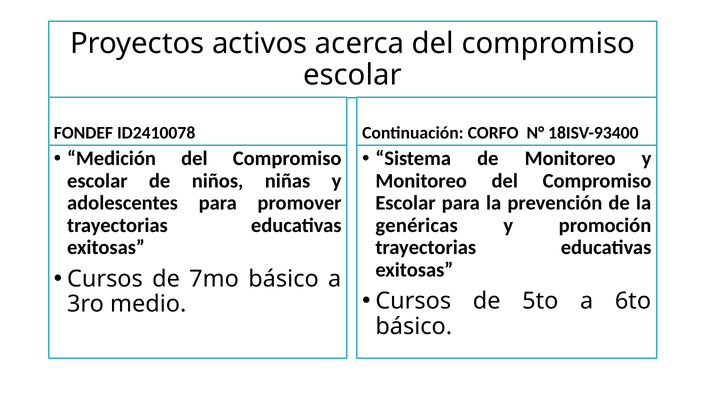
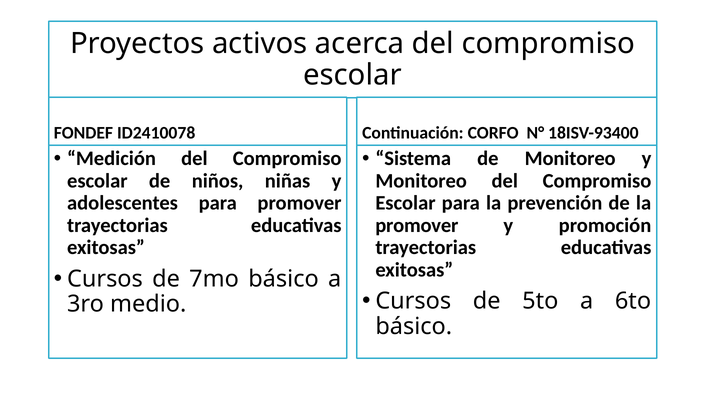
genéricas at (417, 225): genéricas -> promover
